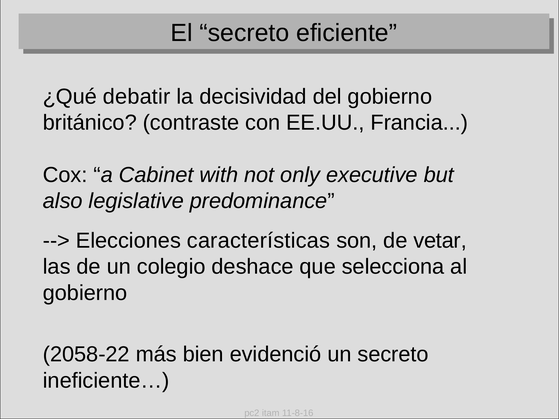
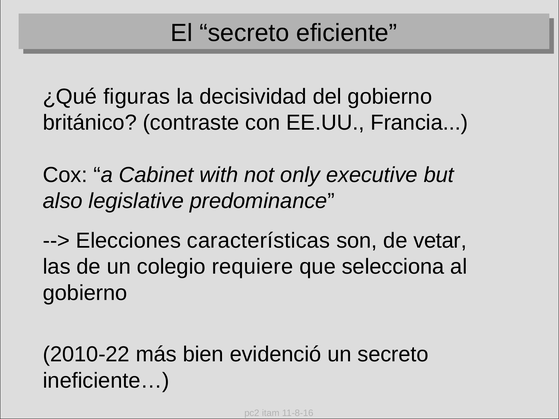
debatir: debatir -> figuras
deshace: deshace -> requiere
2058-22: 2058-22 -> 2010-22
